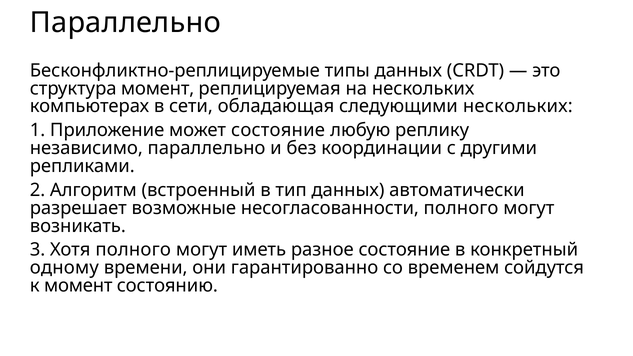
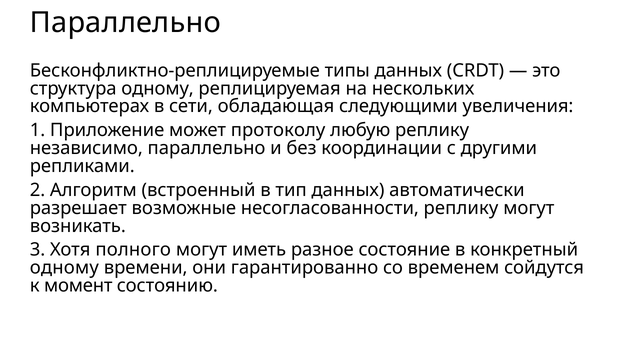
структура момент: момент -> одному
следующими нескольких: нескольких -> увеличения
может состояние: состояние -> протоколу
несогласованности полного: полного -> реплику
